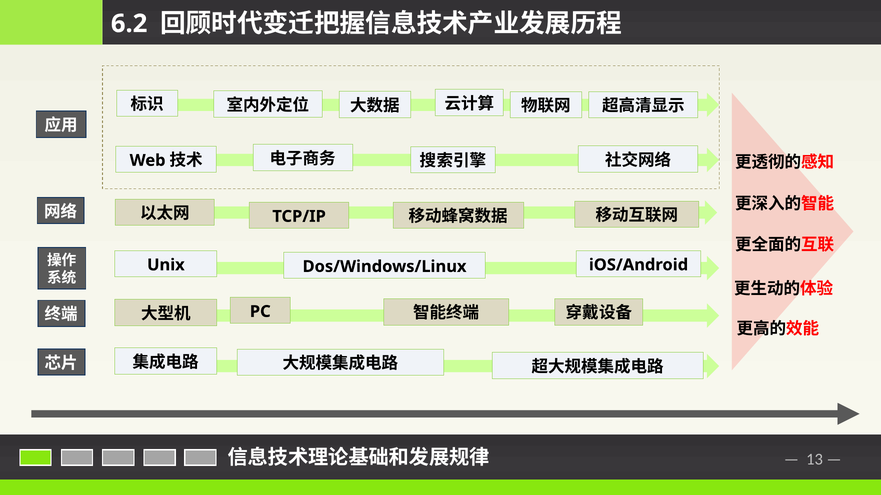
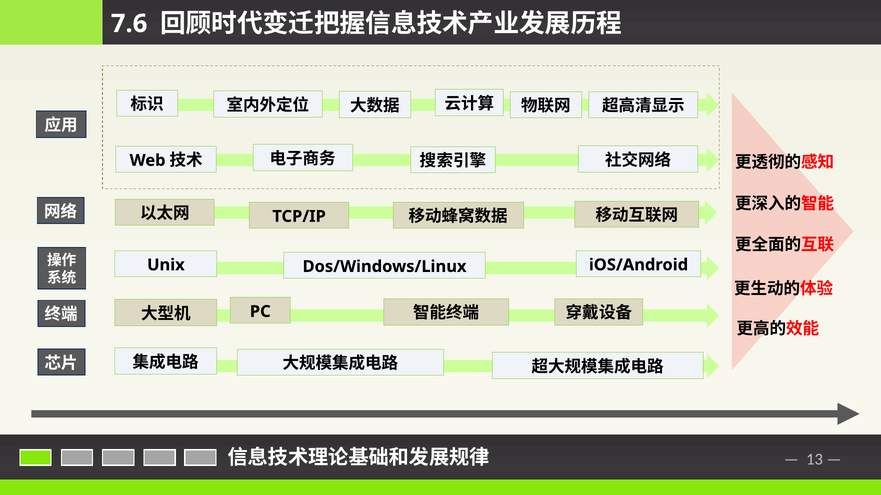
6.2: 6.2 -> 7.6
